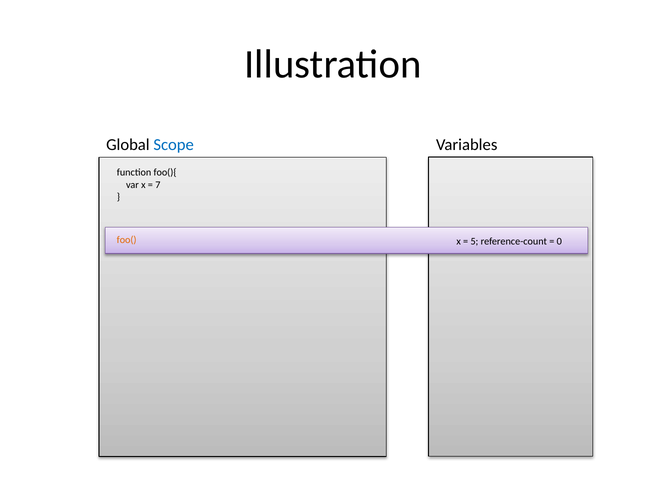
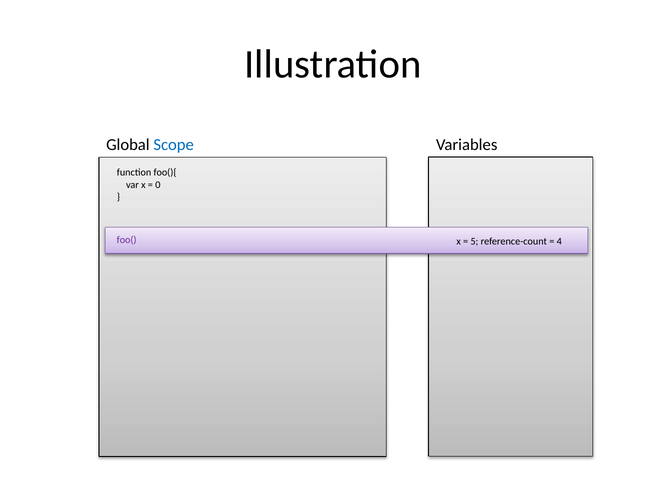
7: 7 -> 0
foo( colour: orange -> purple
0: 0 -> 4
